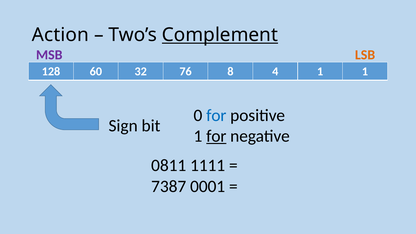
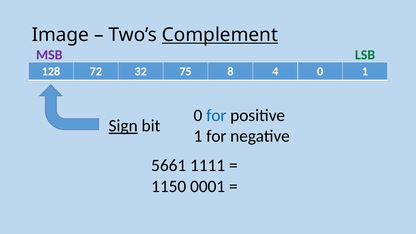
Action: Action -> Image
LSB colour: orange -> green
60: 60 -> 72
76: 76 -> 75
4 1: 1 -> 0
Sign underline: none -> present
for at (216, 136) underline: present -> none
0811: 0811 -> 5661
7387: 7387 -> 1150
